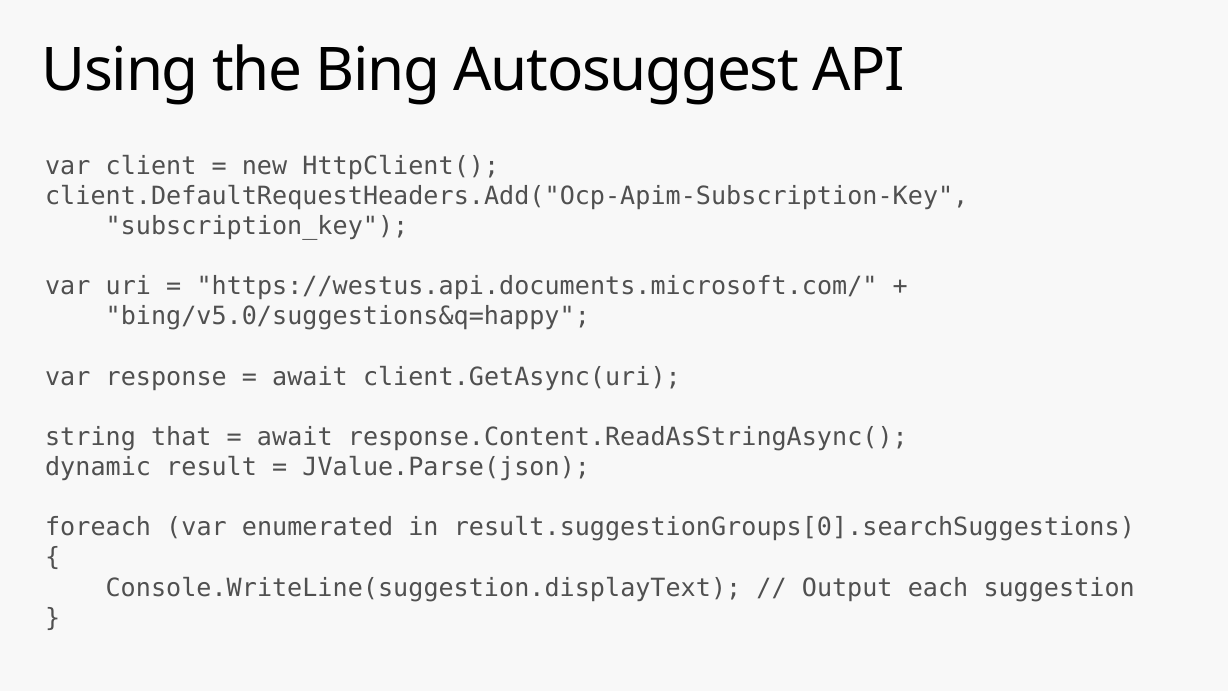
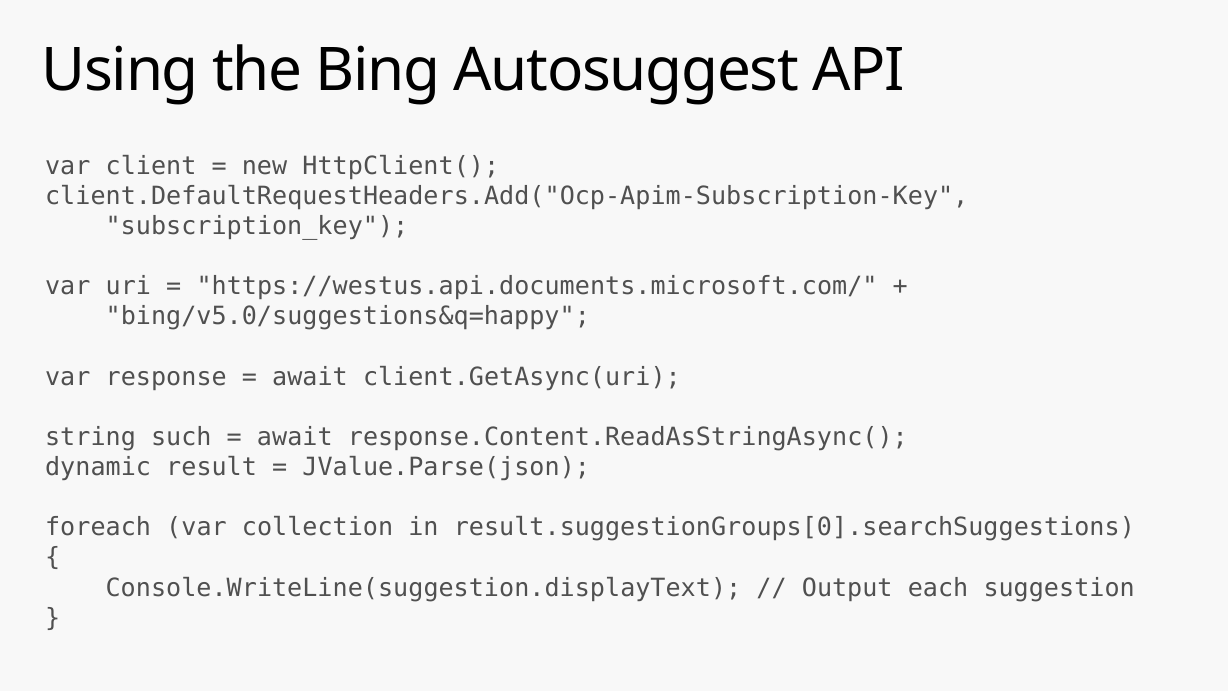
that: that -> such
enumerated: enumerated -> collection
